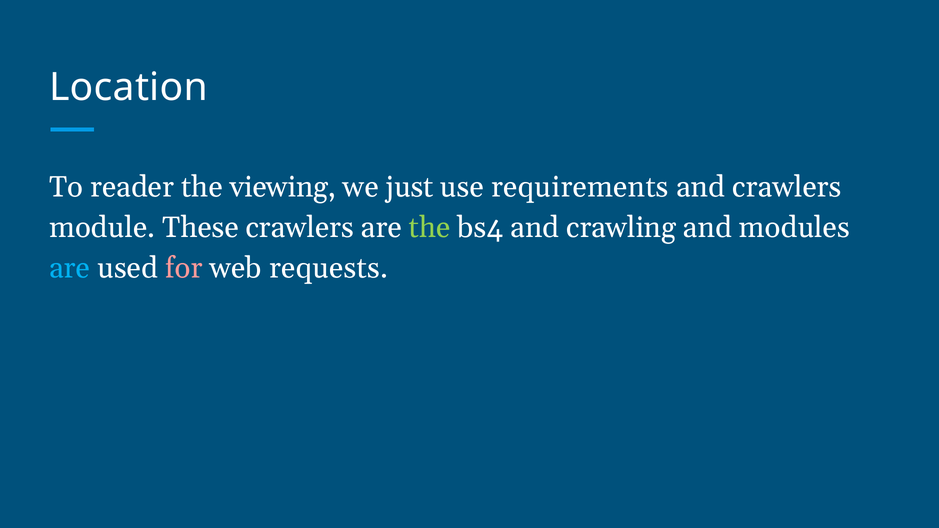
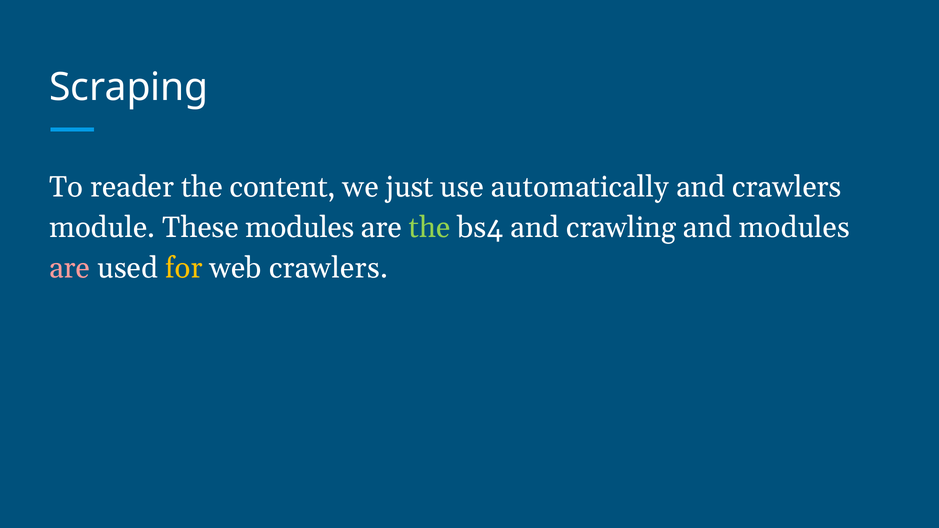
Location: Location -> Scraping
viewing: viewing -> content
requirements: requirements -> automatically
These crawlers: crawlers -> modules
are at (70, 268) colour: light blue -> pink
for colour: pink -> yellow
web requests: requests -> crawlers
